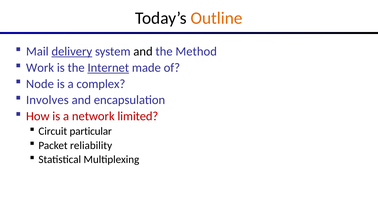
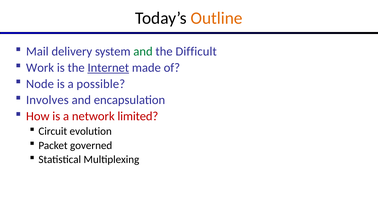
delivery underline: present -> none
and at (143, 51) colour: black -> green
Method: Method -> Difficult
complex: complex -> possible
particular: particular -> evolution
reliability: reliability -> governed
